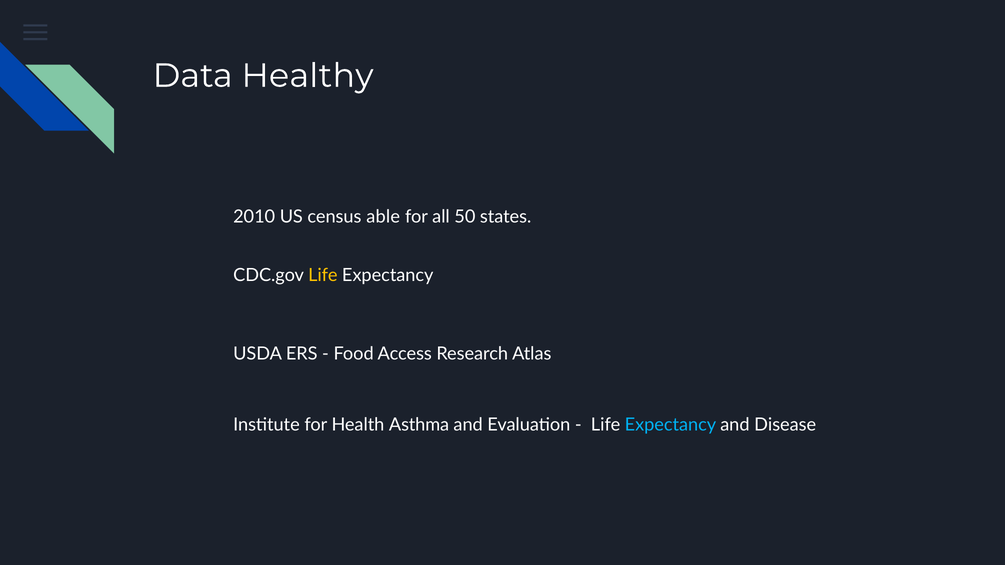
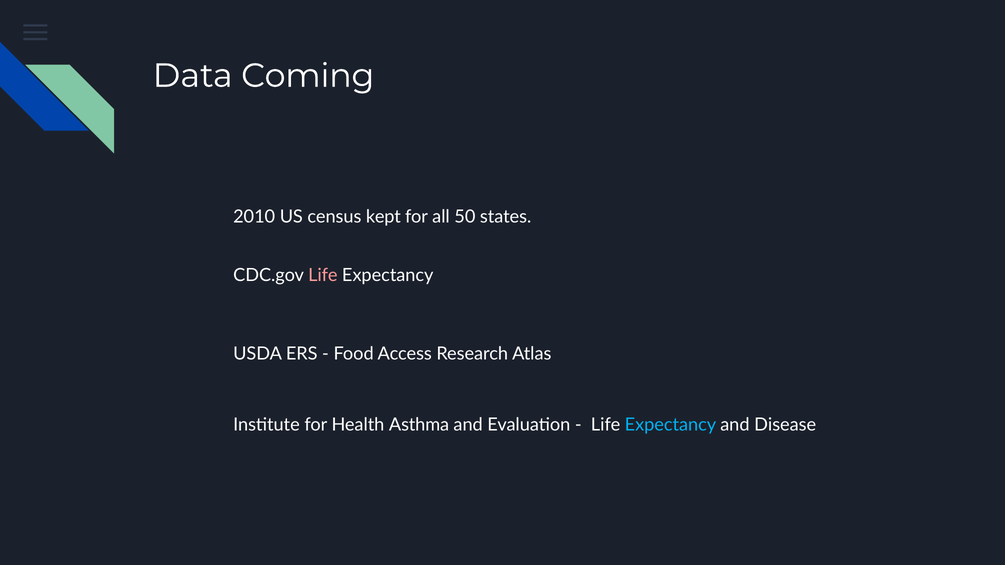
Healthy: Healthy -> Coming
able: able -> kept
Life at (323, 275) colour: yellow -> pink
